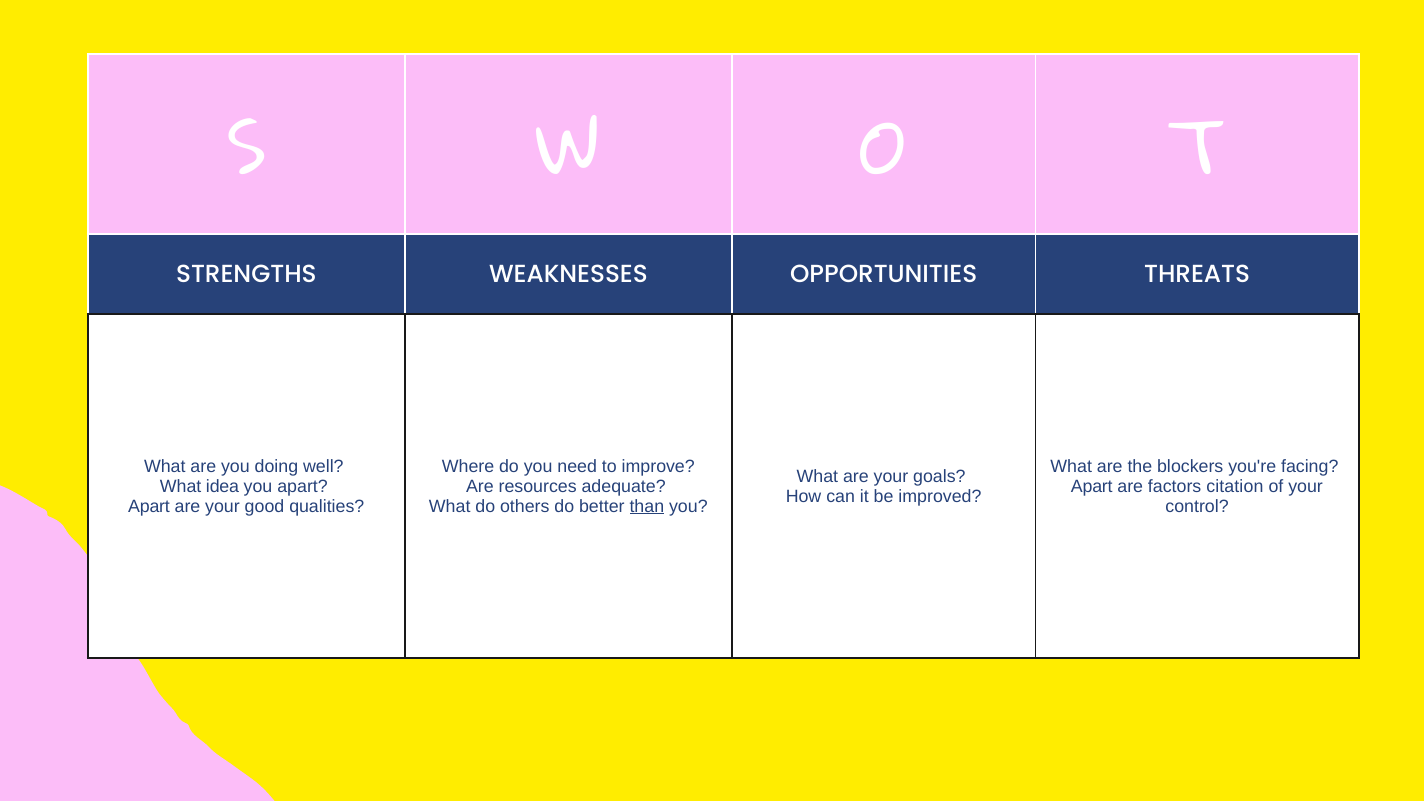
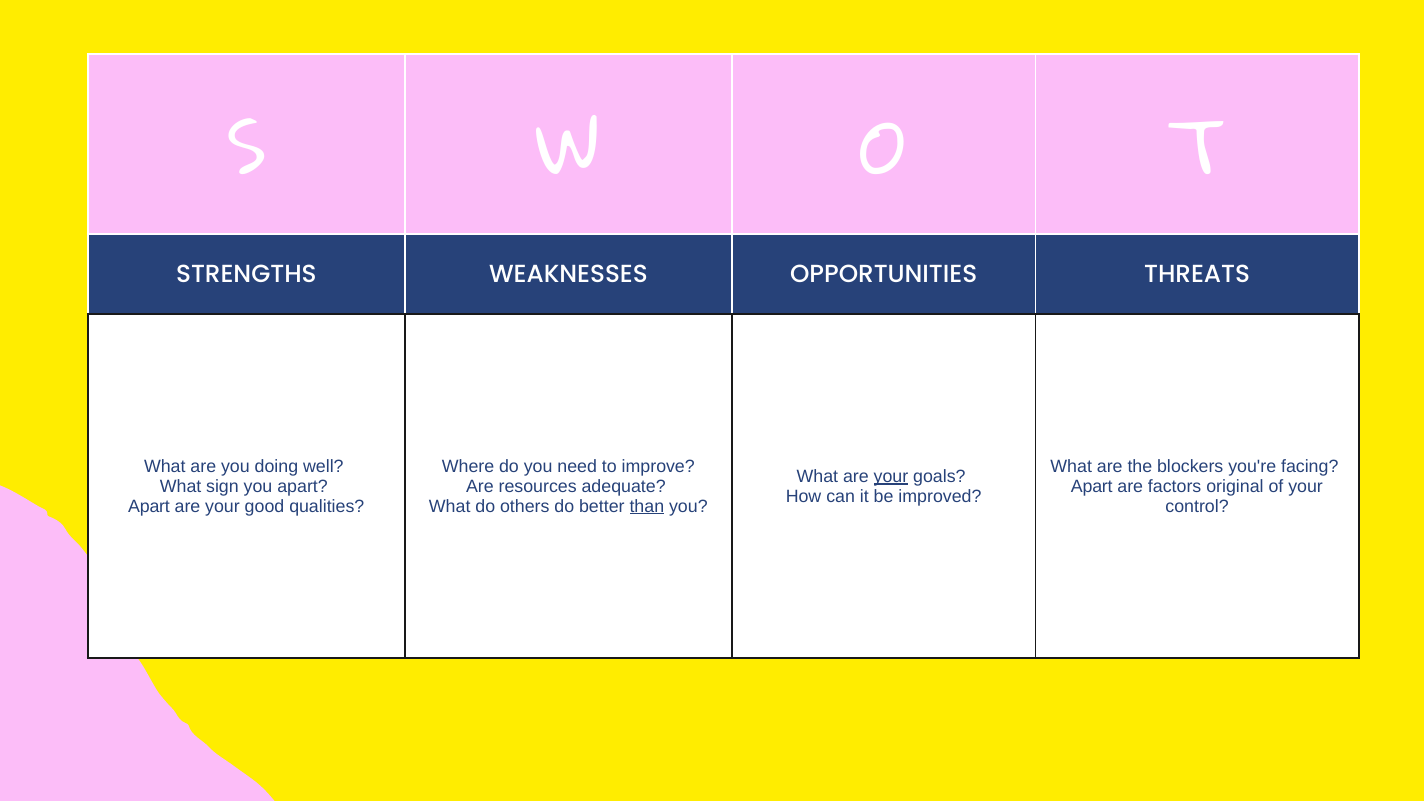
your at (891, 476) underline: none -> present
idea: idea -> sign
citation: citation -> original
